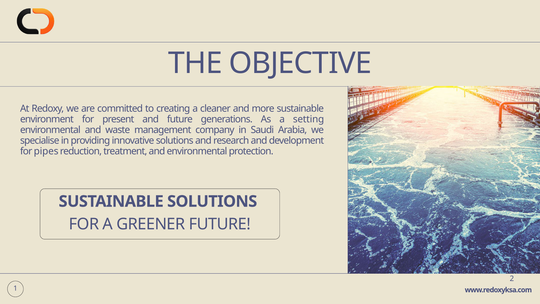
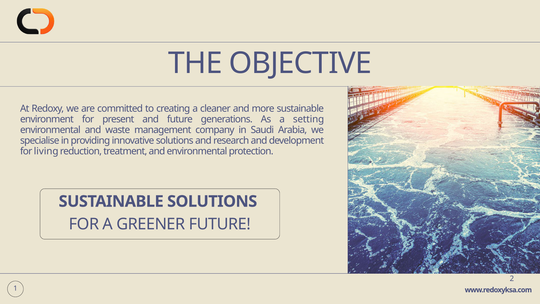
pipes: pipes -> living
